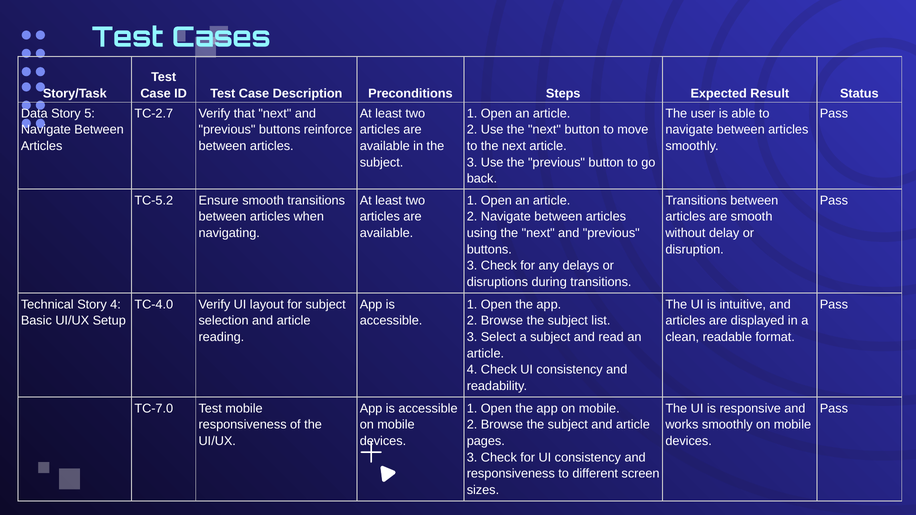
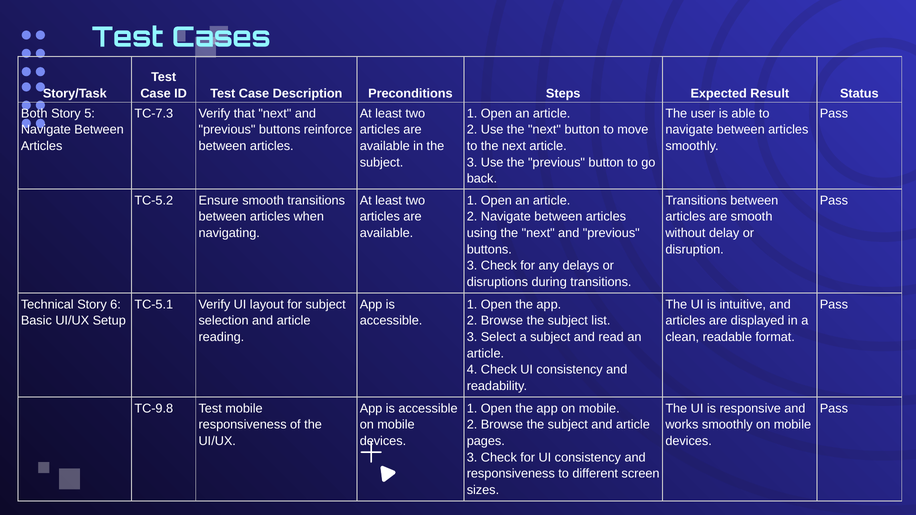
Data: Data -> Both
TC-2.7: TC-2.7 -> TC-7.3
Story 4: 4 -> 6
TC-4.0: TC-4.0 -> TC-5.1
TC-7.0: TC-7.0 -> TC-9.8
